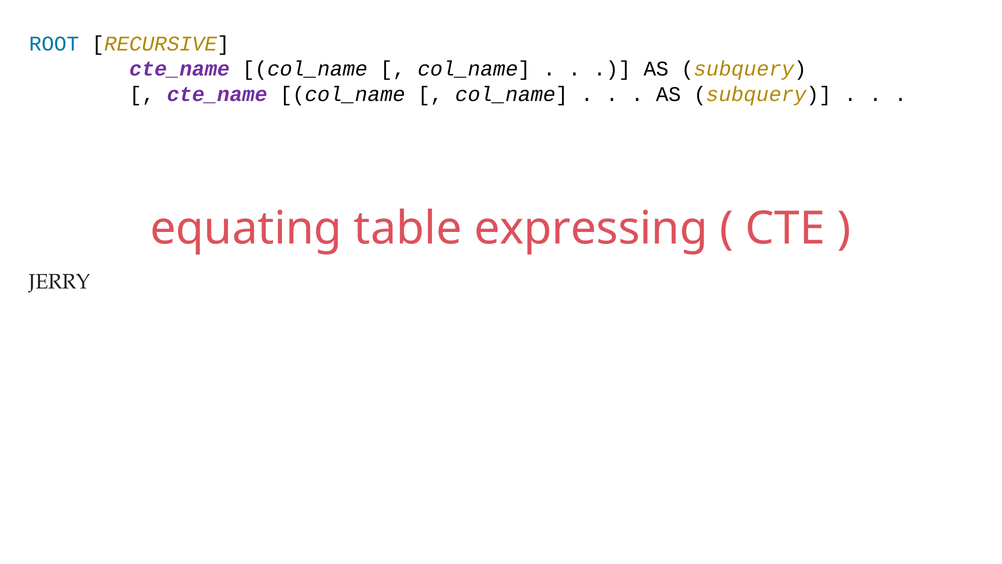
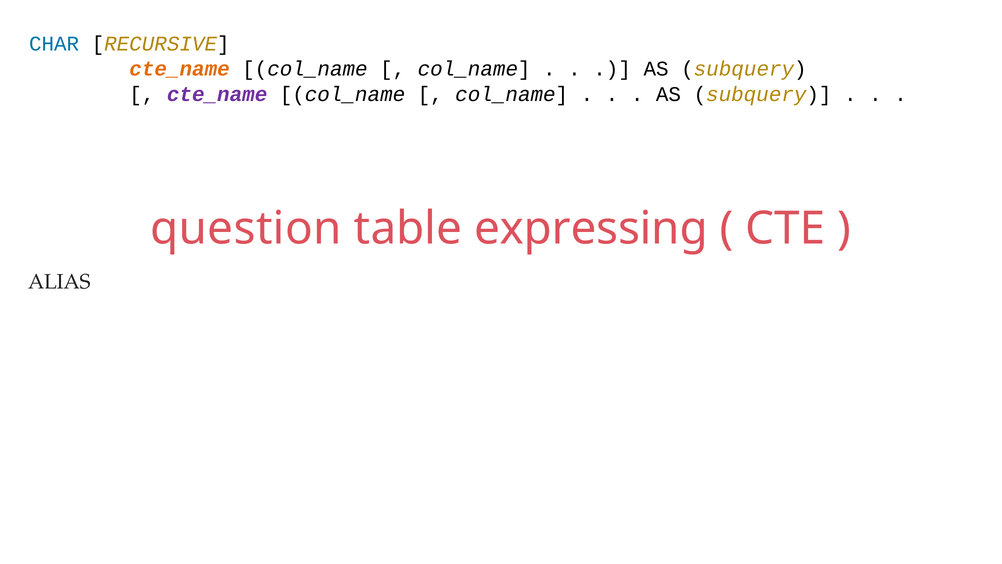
ROOT: ROOT -> CHAR
cte_name at (180, 69) colour: purple -> orange
equating: equating -> question
JERRY: JERRY -> ALIAS
